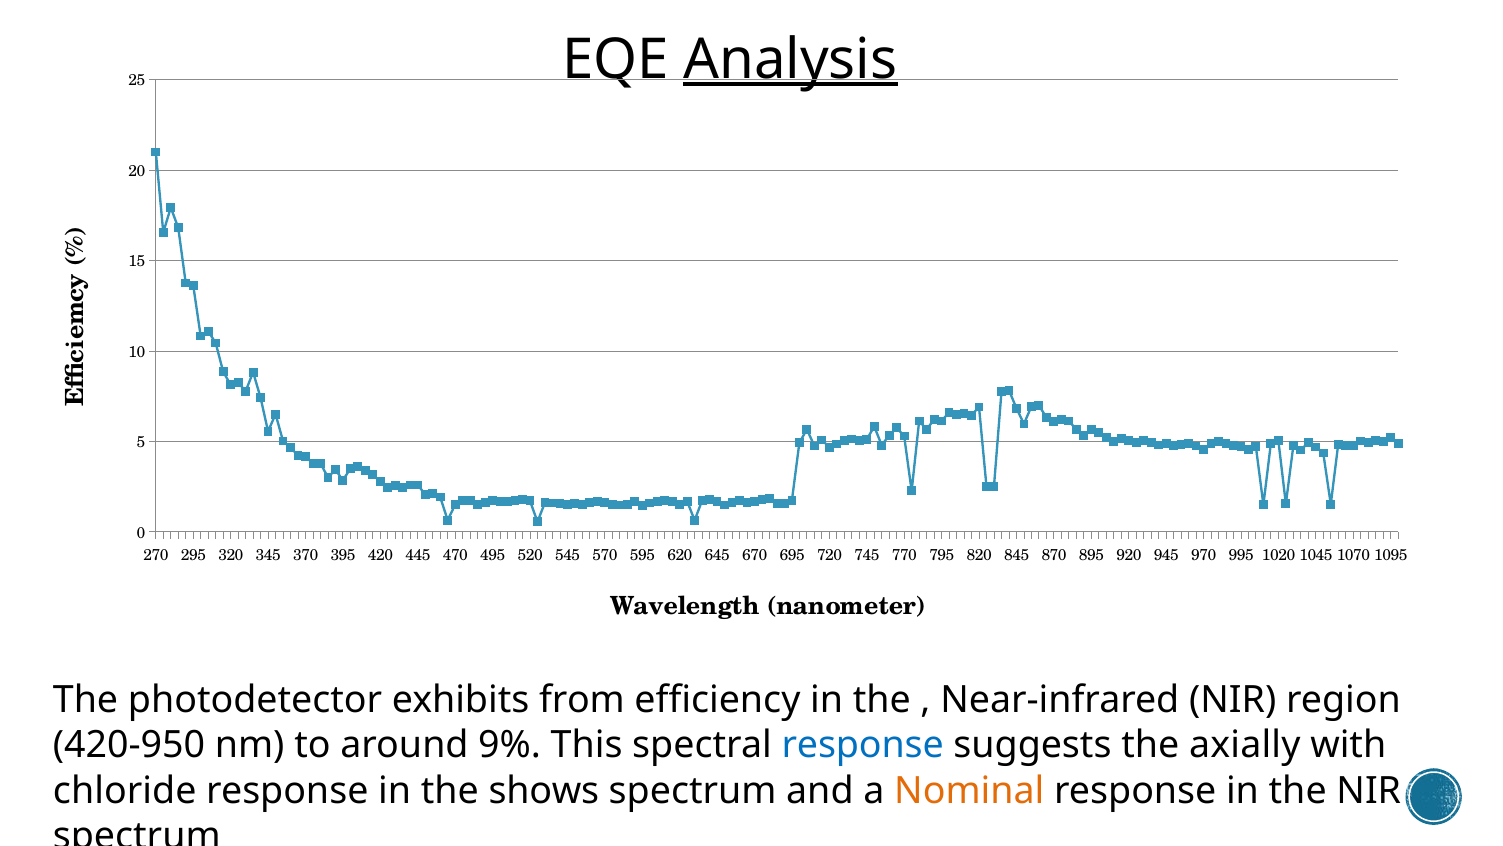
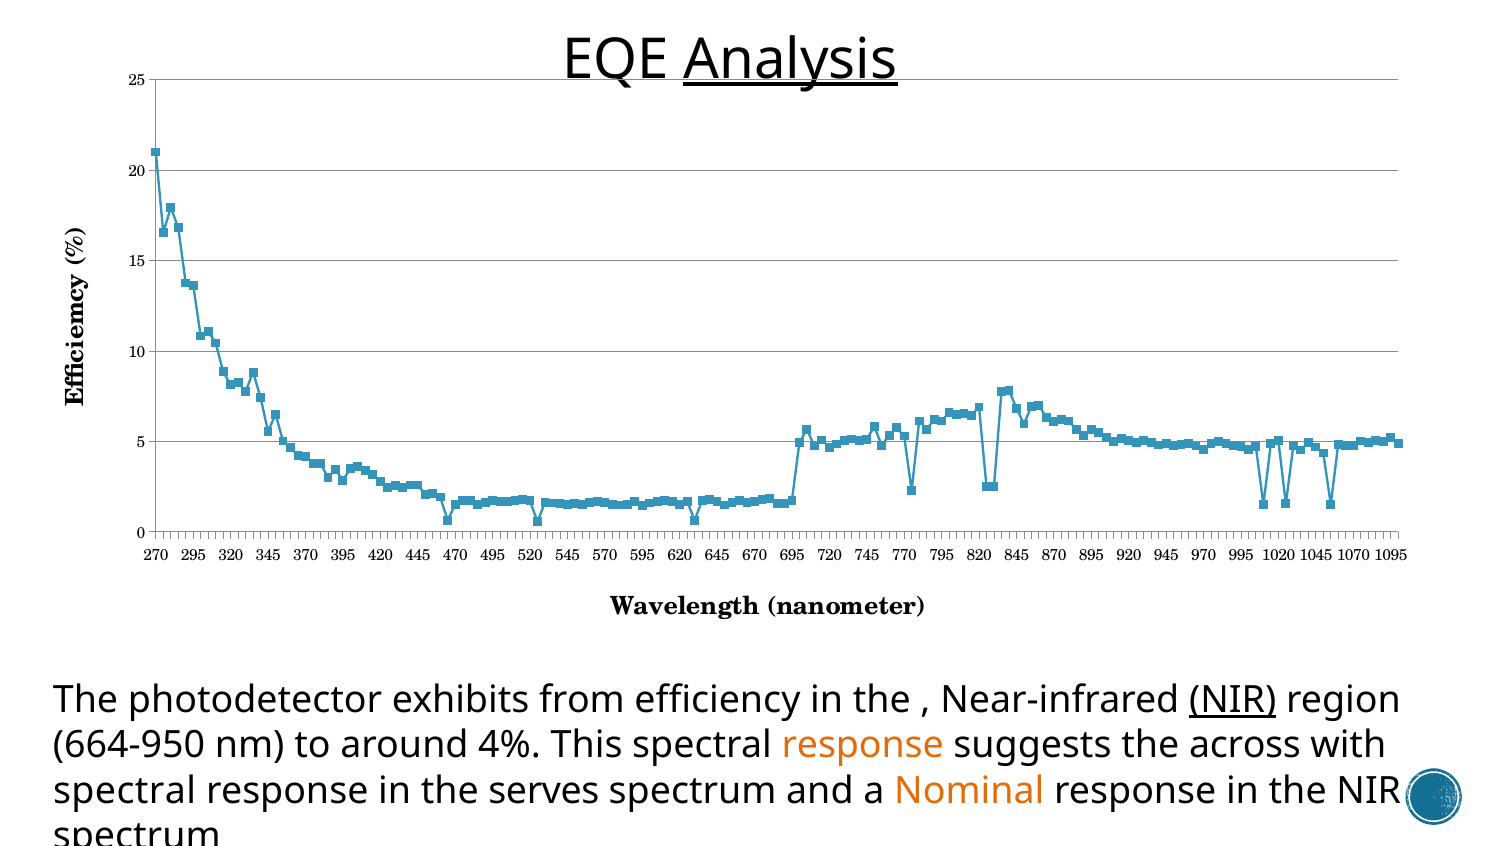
NIR at (1233, 700) underline: none -> present
420-950: 420-950 -> 664-950
9%: 9% -> 4%
response at (863, 745) colour: blue -> orange
axially: axially -> across
chloride at (125, 790): chloride -> spectral
shows: shows -> serves
